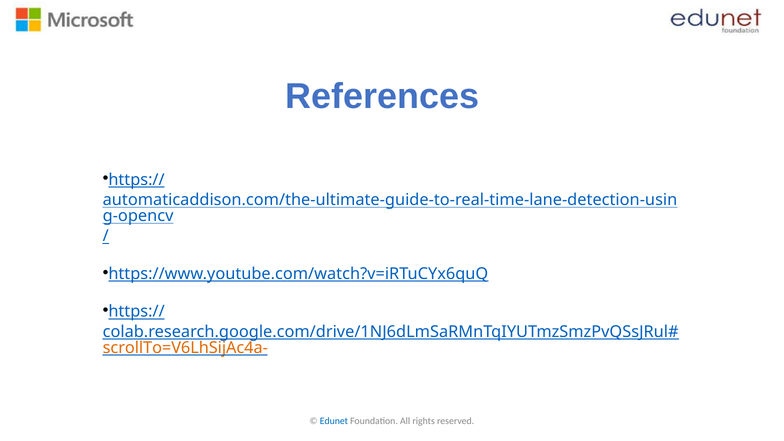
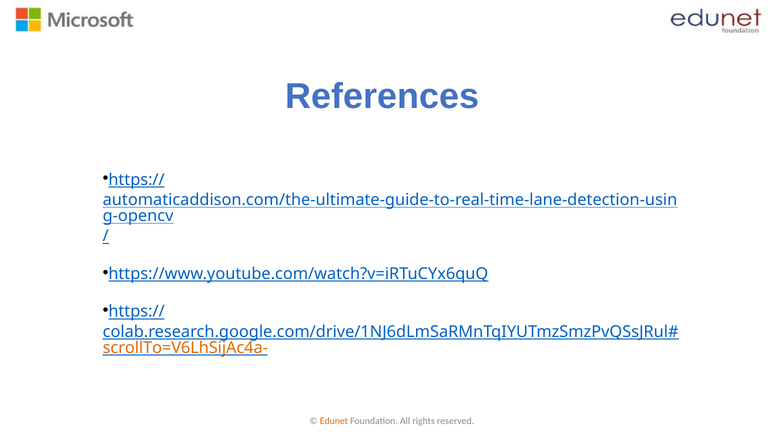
Edunet colour: blue -> orange
